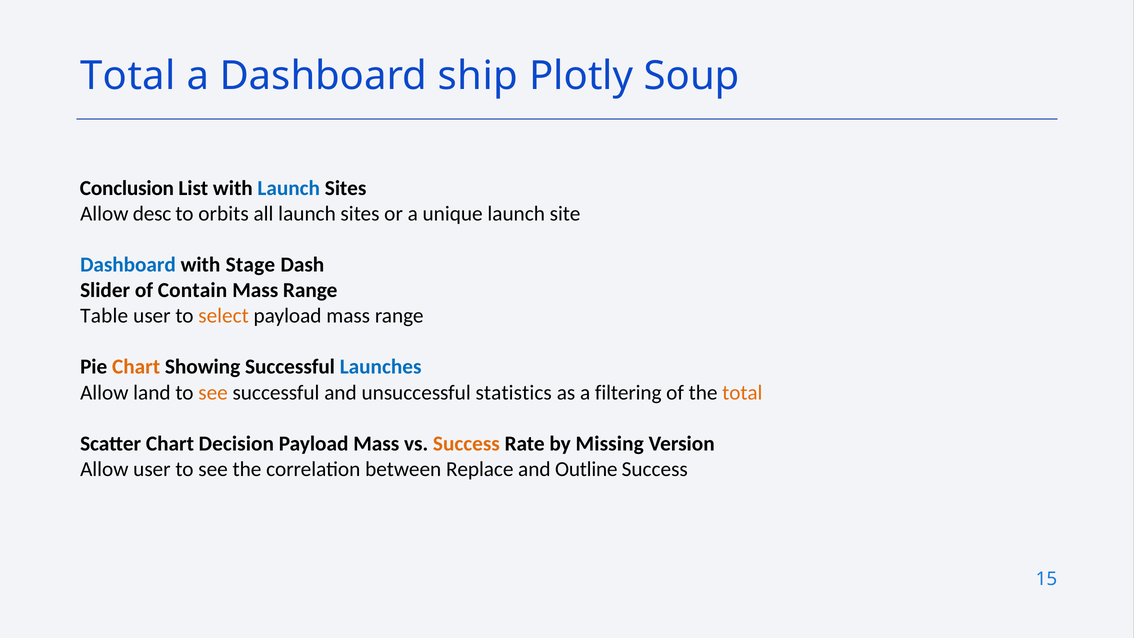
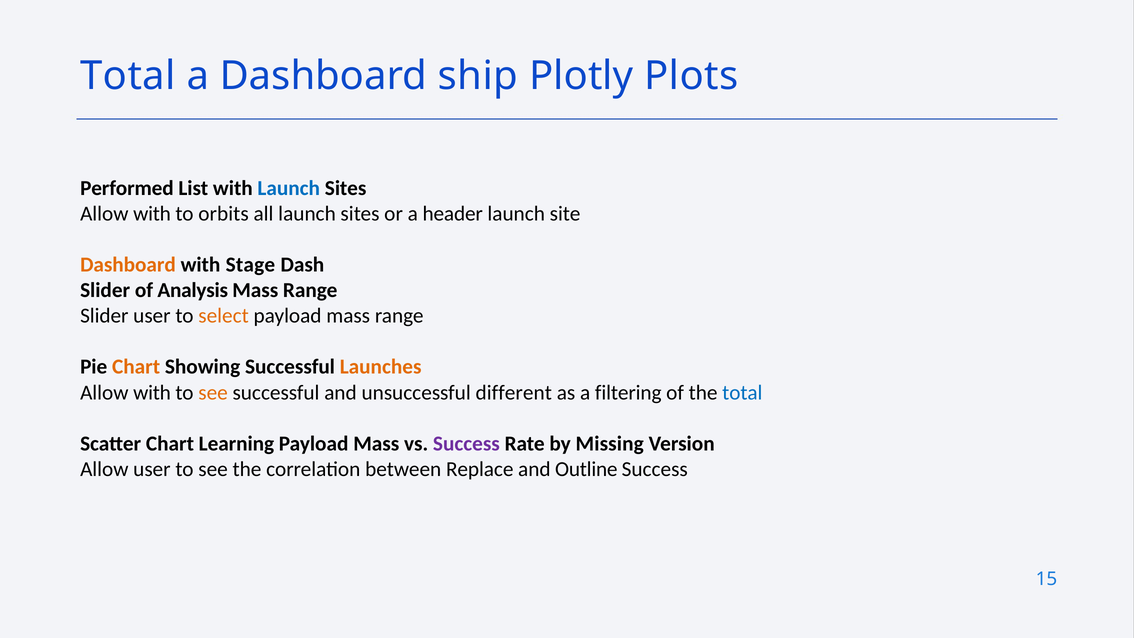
Soup: Soup -> Plots
Conclusion: Conclusion -> Performed
desc at (152, 214): desc -> with
unique: unique -> header
Dashboard at (128, 265) colour: blue -> orange
Contain: Contain -> Analysis
Table at (104, 316): Table -> Slider
Launches colour: blue -> orange
land at (152, 392): land -> with
statistics: statistics -> different
total at (742, 392) colour: orange -> blue
Decision: Decision -> Learning
Success at (466, 443) colour: orange -> purple
